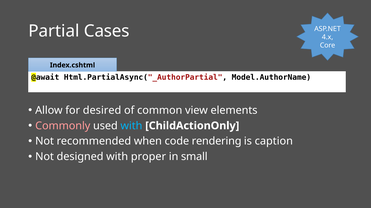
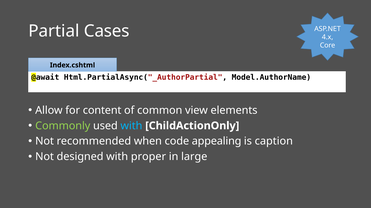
desired: desired -> content
Commonly colour: pink -> light green
rendering: rendering -> appealing
small: small -> large
